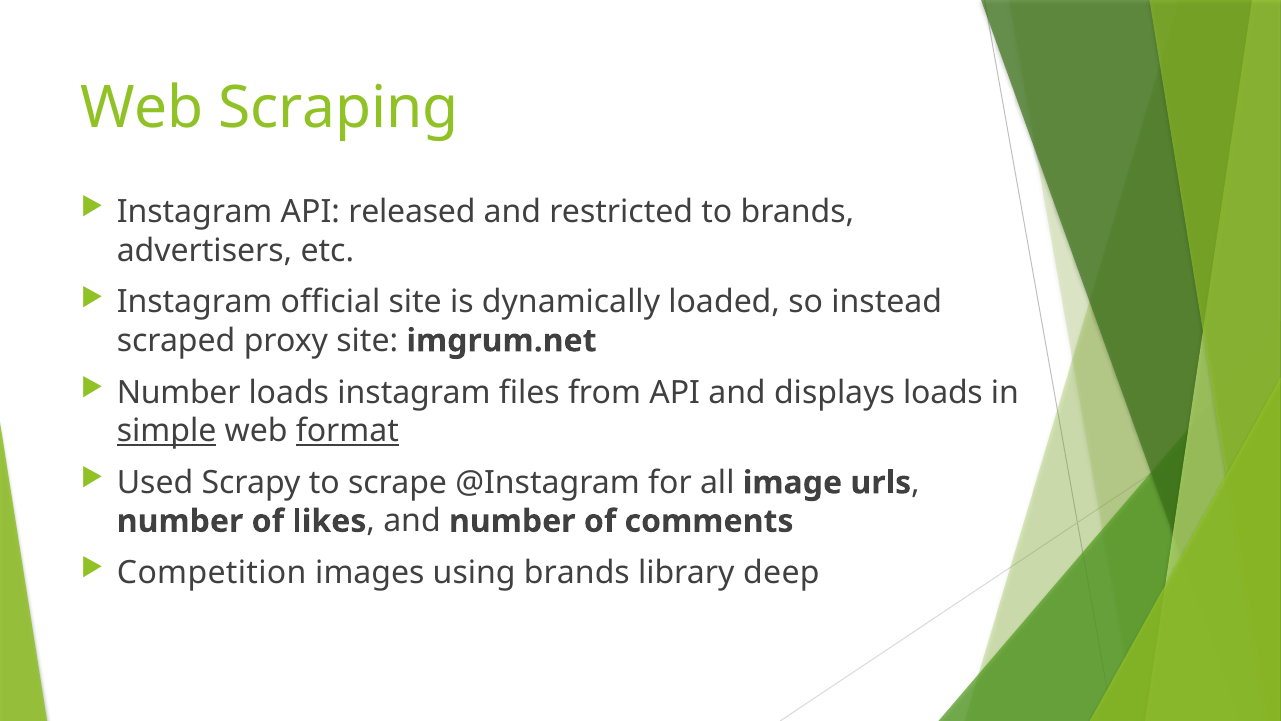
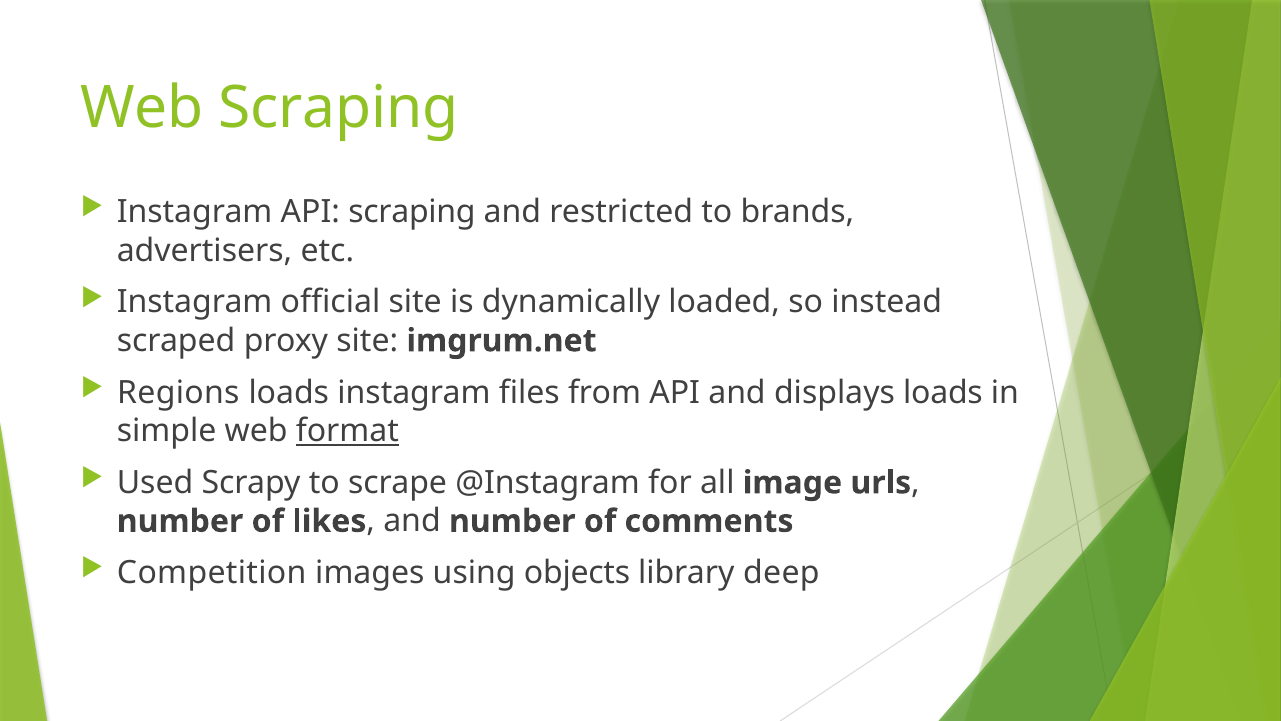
API released: released -> scraping
Number at (179, 392): Number -> Regions
simple underline: present -> none
using brands: brands -> objects
